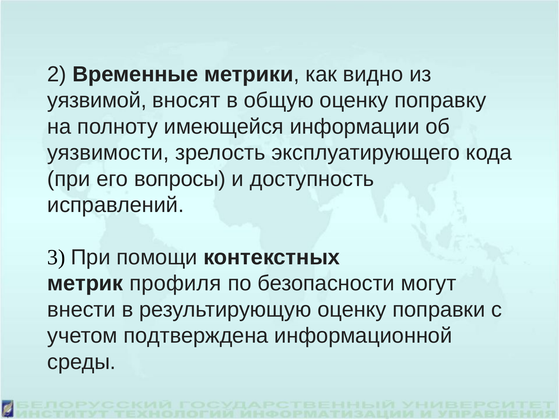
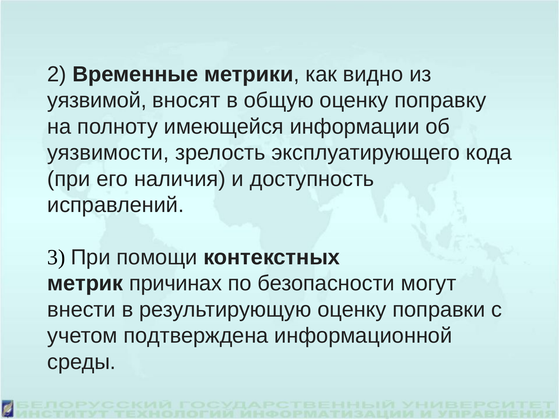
вопросы: вопросы -> наличия
профиля: профиля -> причинах
